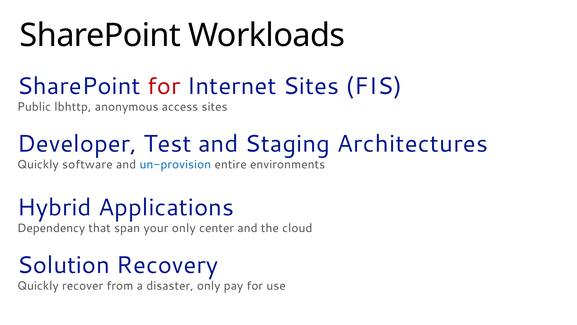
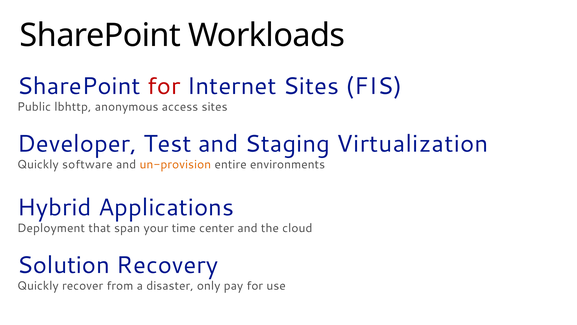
Architectures: Architectures -> Virtualization
un-provision colour: blue -> orange
Dependency: Dependency -> Deployment
your only: only -> time
